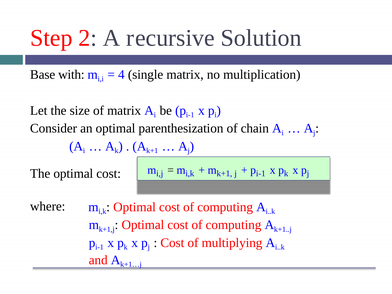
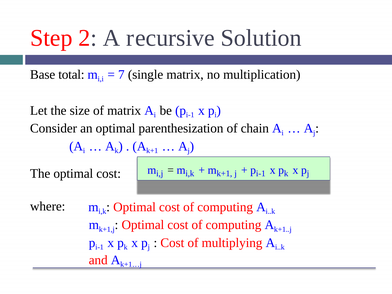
with: with -> total
4: 4 -> 7
